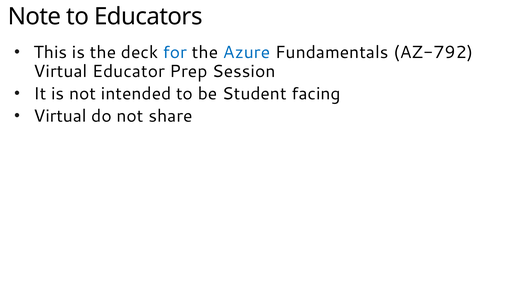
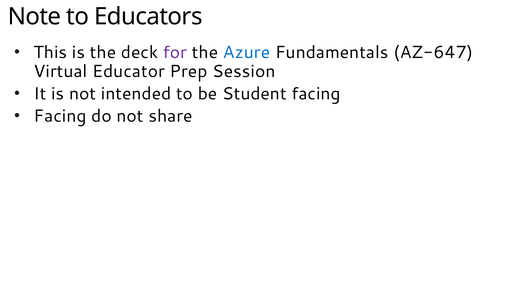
for colour: blue -> purple
AZ-792: AZ-792 -> AZ-647
Virtual at (60, 116): Virtual -> Facing
